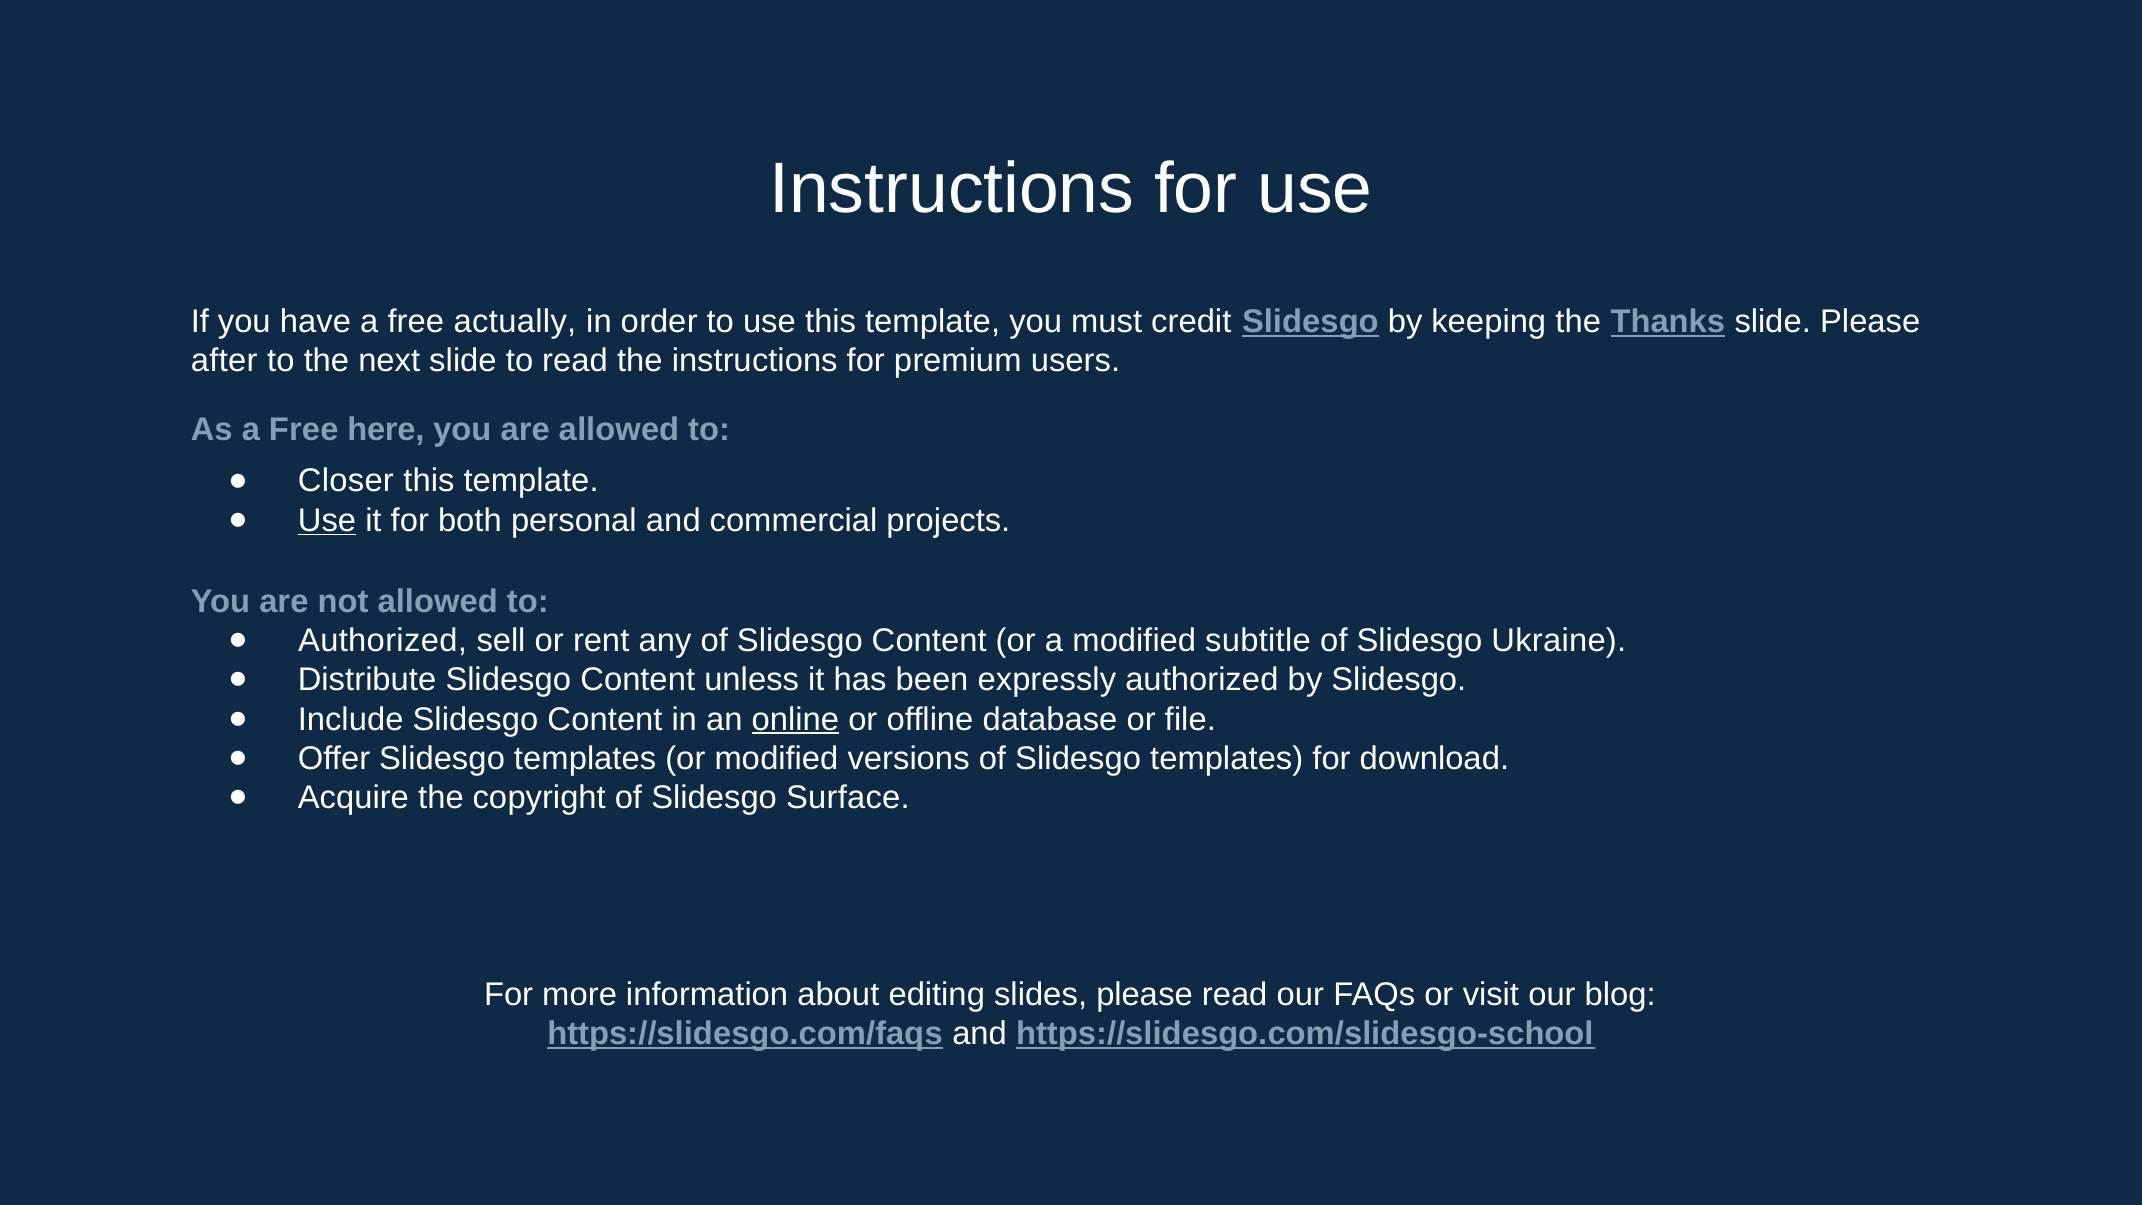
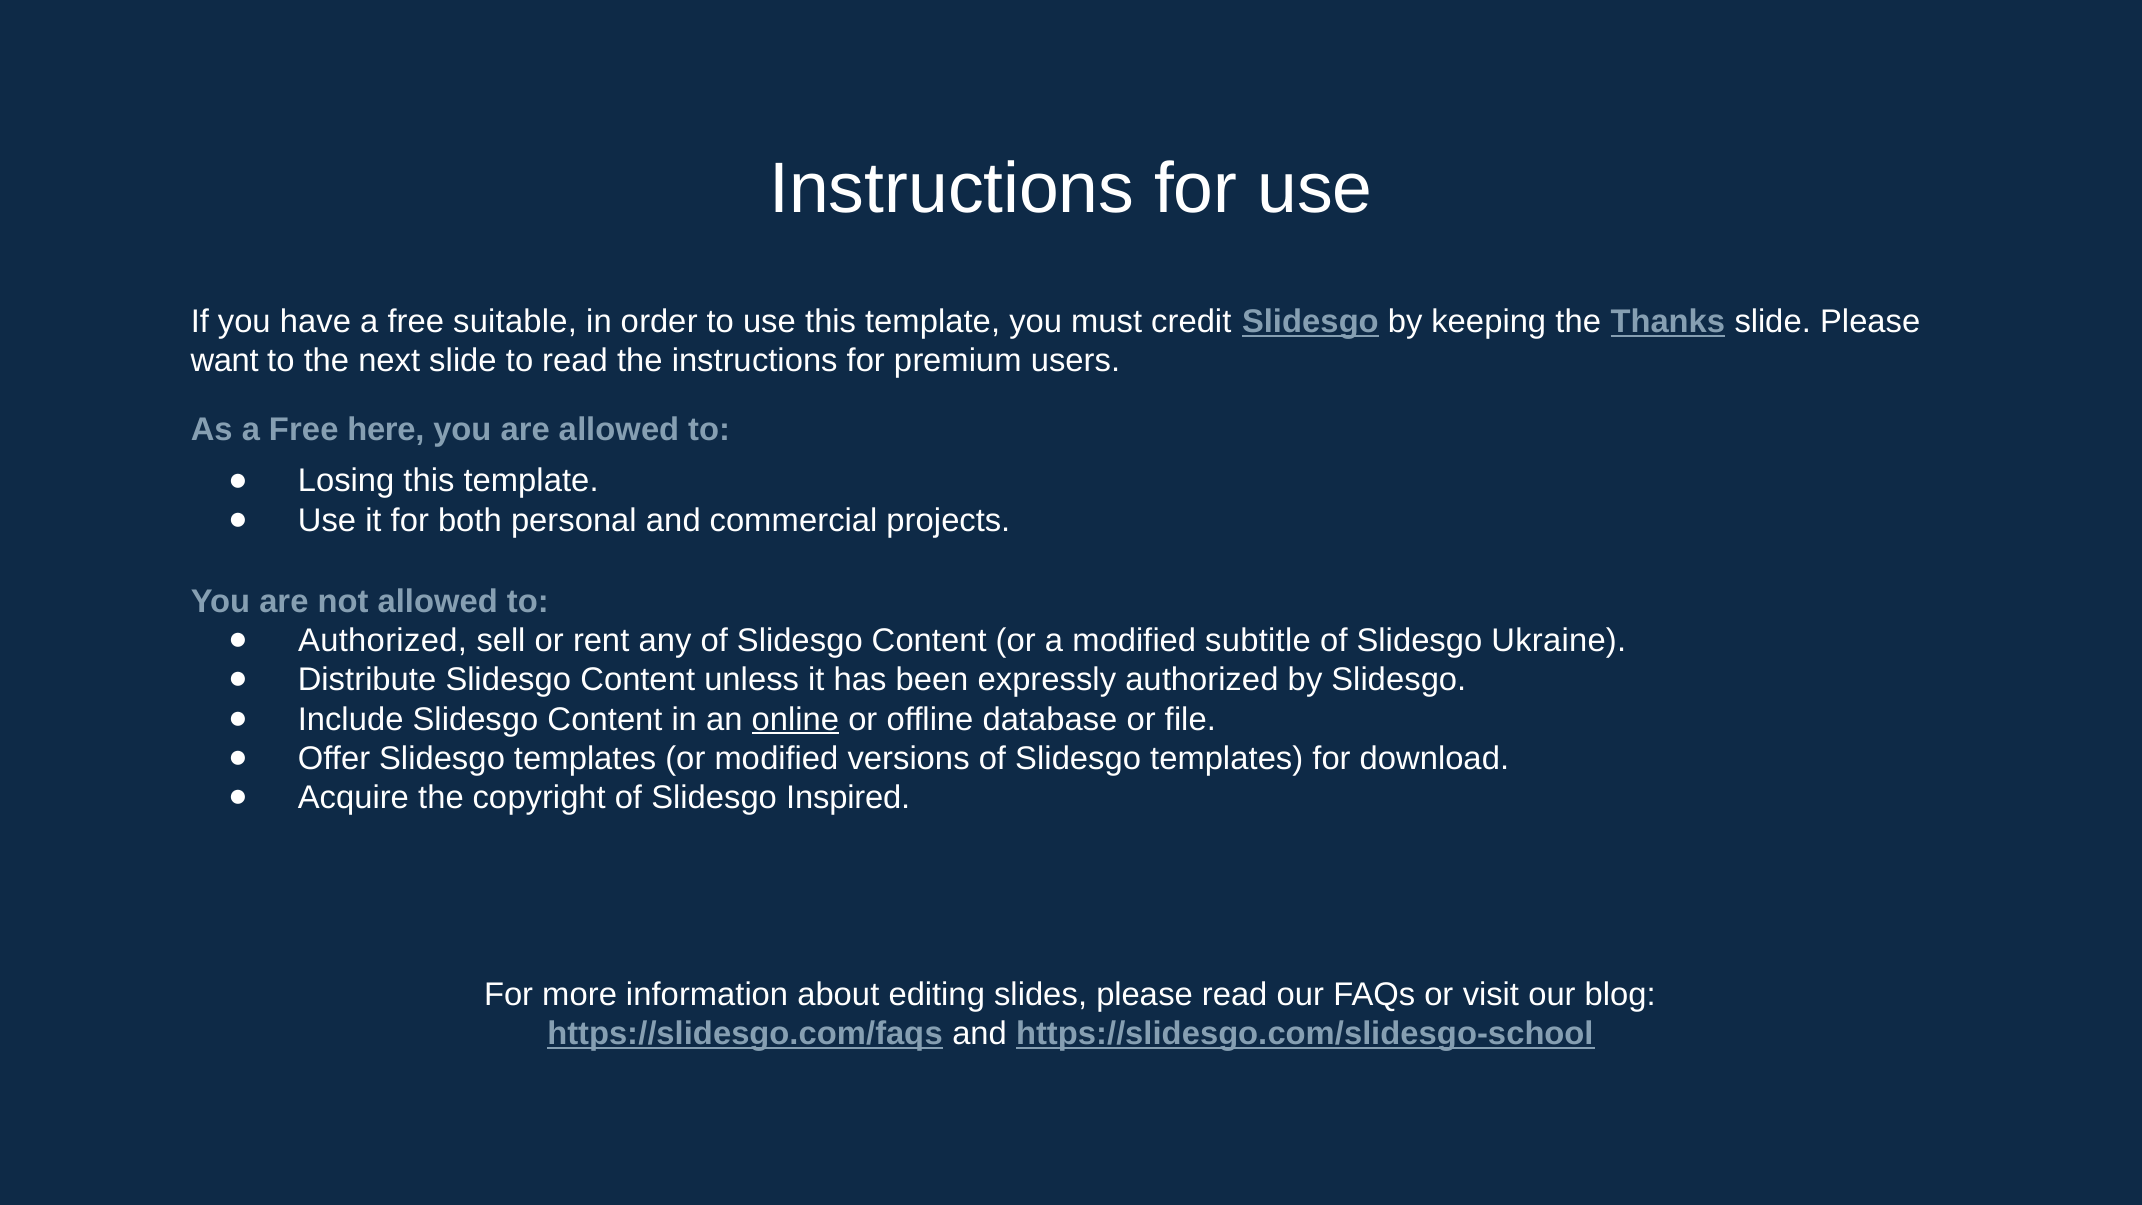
actually: actually -> suitable
after: after -> want
Closer: Closer -> Losing
Use at (327, 520) underline: present -> none
Surface: Surface -> Inspired
